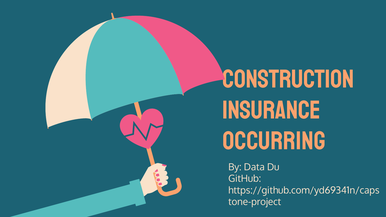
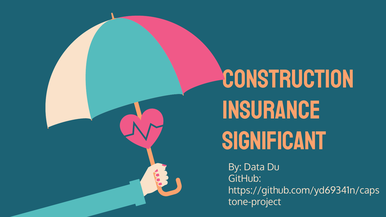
occurring: occurring -> significant
